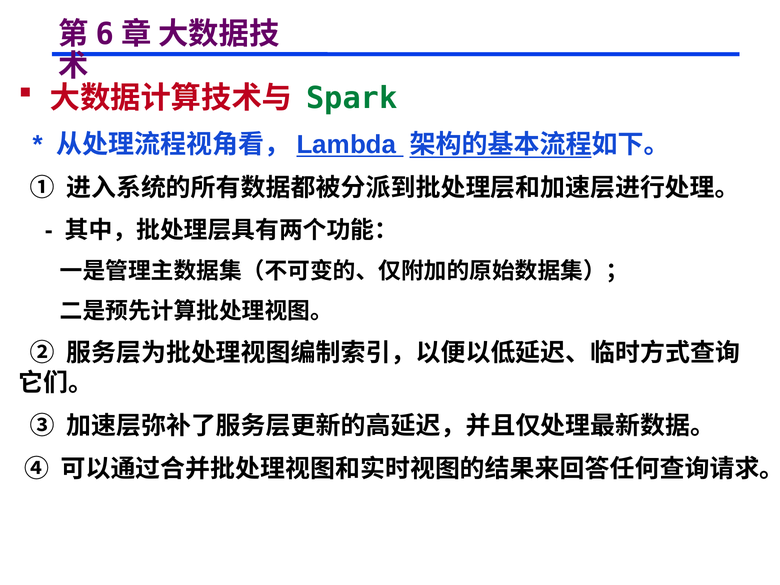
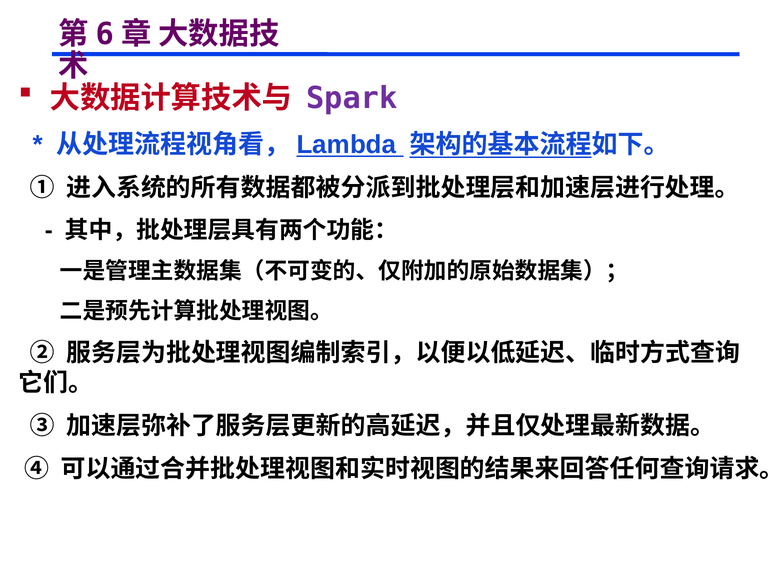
Spark colour: green -> purple
